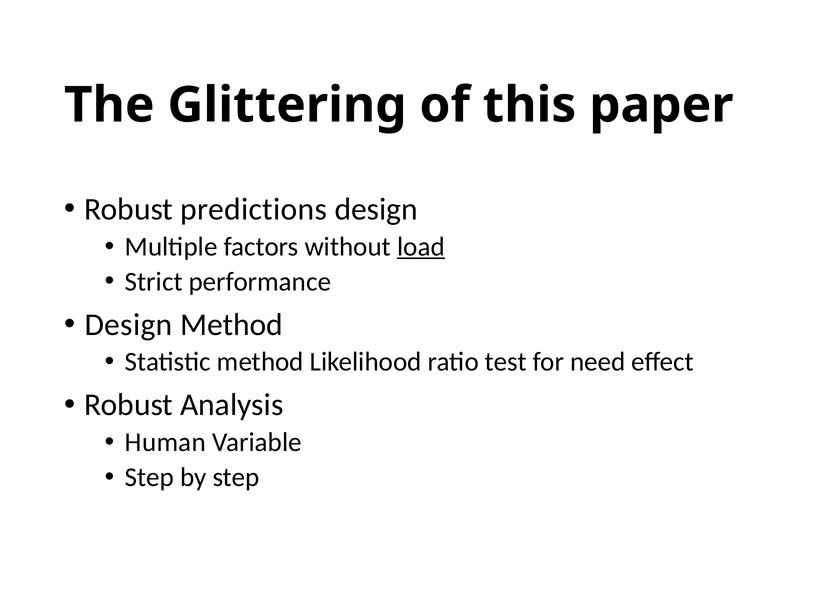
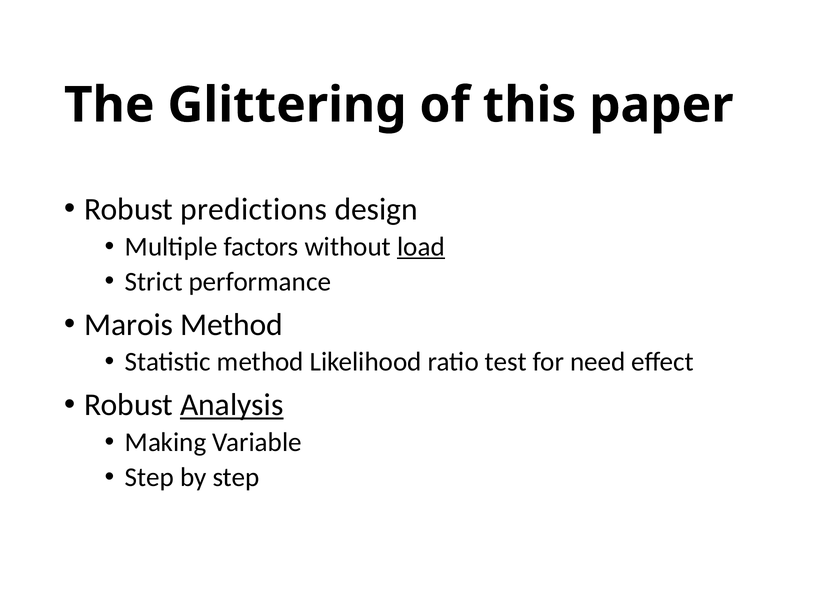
Design at (129, 324): Design -> Marois
Analysis underline: none -> present
Human: Human -> Making
